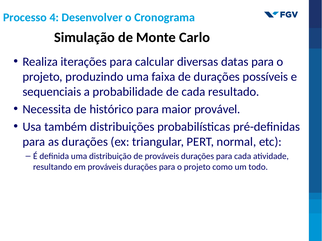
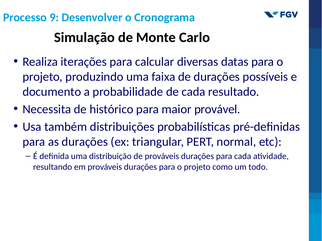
4: 4 -> 9
sequenciais: sequenciais -> documento
